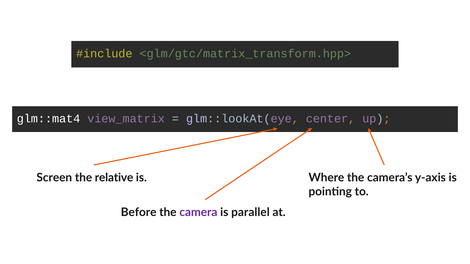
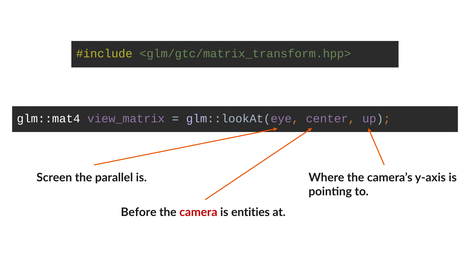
relative: relative -> parallel
camera colour: purple -> red
parallel: parallel -> entities
